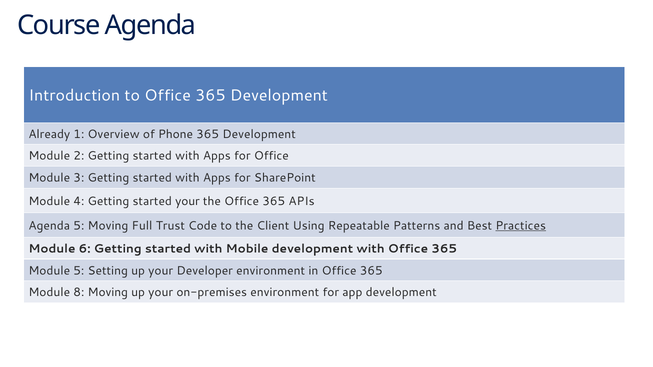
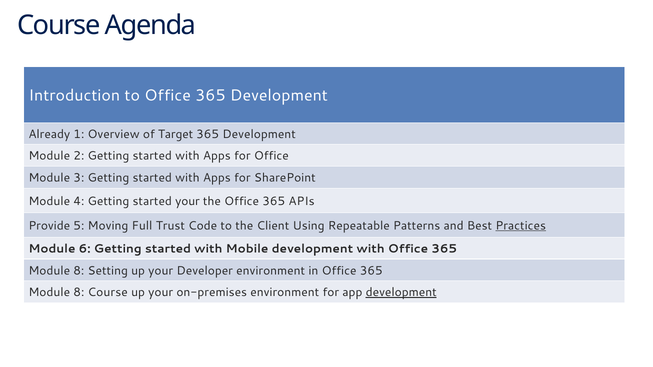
Phone: Phone -> Target
Agenda at (49, 226): Agenda -> Provide
5 at (79, 271): 5 -> 8
8 Moving: Moving -> Course
development at (401, 293) underline: none -> present
